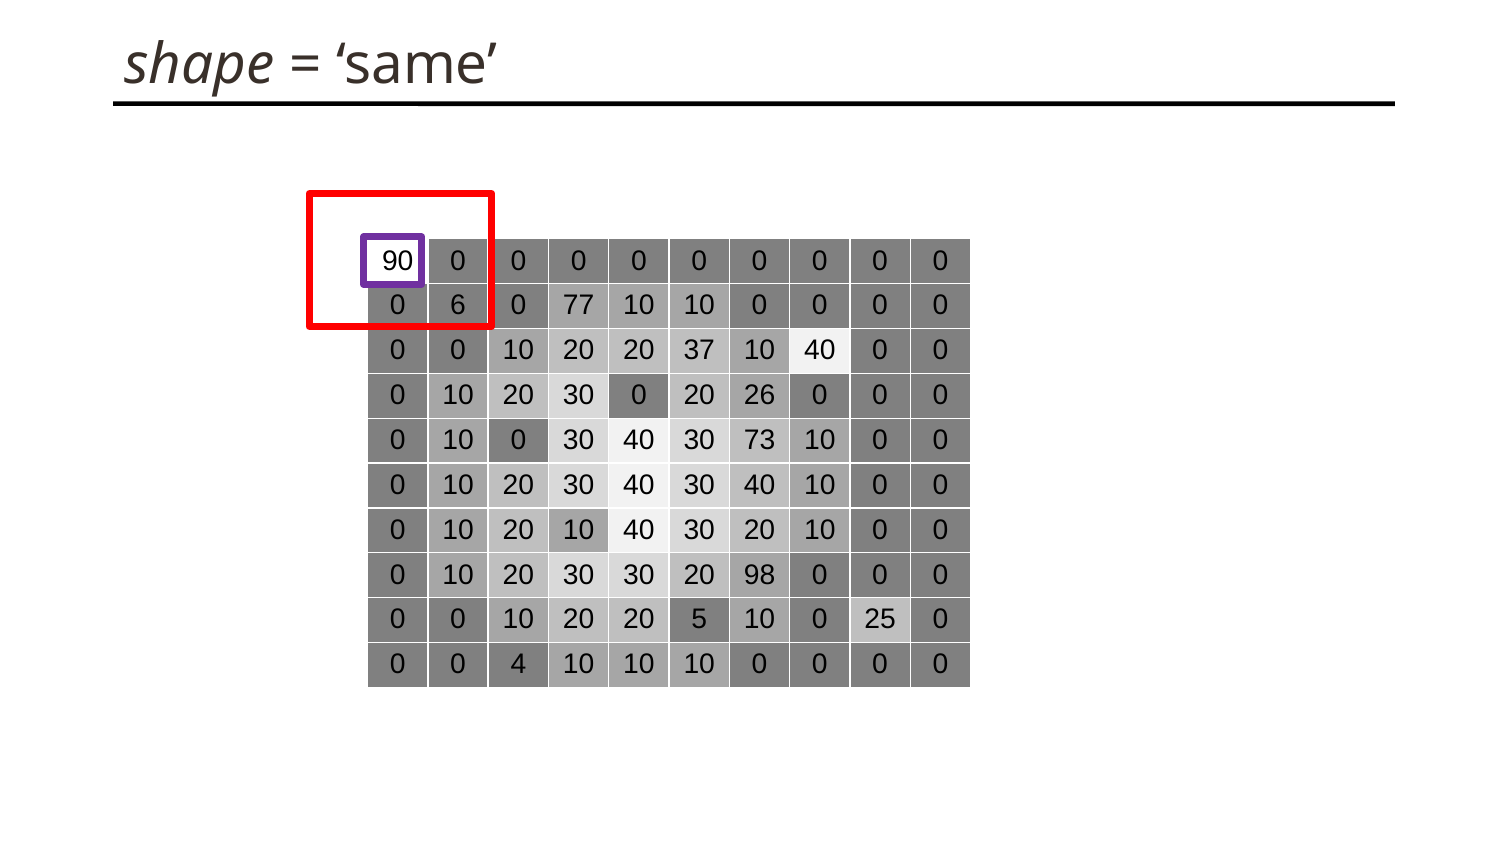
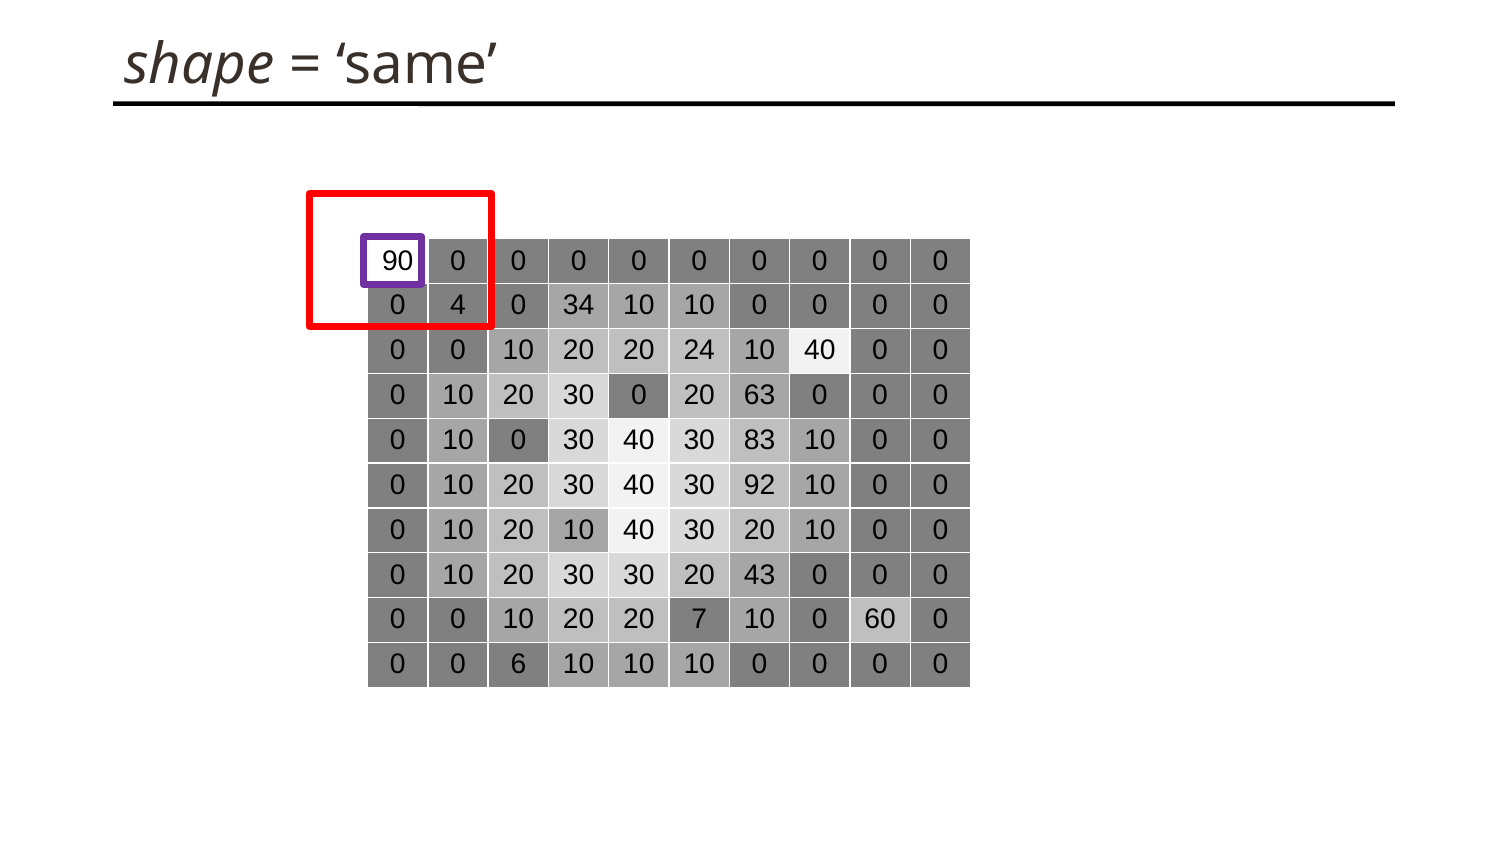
6: 6 -> 4
77: 77 -> 34
37: 37 -> 24
26: 26 -> 63
73: 73 -> 83
40 30 40: 40 -> 92
98: 98 -> 43
5: 5 -> 7
25: 25 -> 60
4: 4 -> 6
